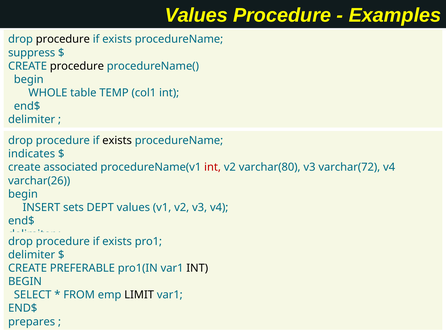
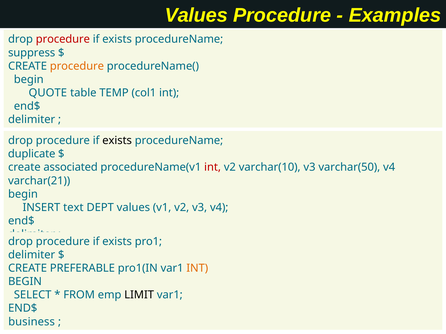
procedure at (63, 39) colour: black -> red
procedure at (77, 66) colour: black -> orange
WHOLE: WHOLE -> QUOTE
indicates: indicates -> duplicate
varchar(80: varchar(80 -> varchar(10
varchar(72: varchar(72 -> varchar(50
varchar(26: varchar(26 -> varchar(21
sets: sets -> text
INT at (197, 269) colour: black -> orange
prepares: prepares -> business
